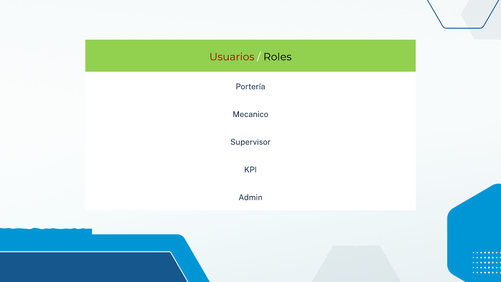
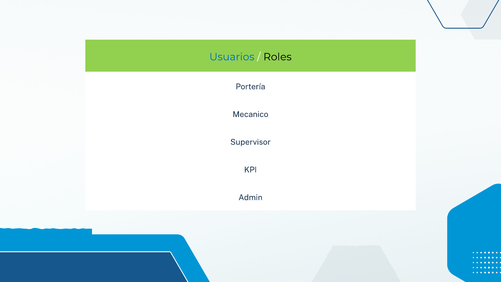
Usuarios colour: red -> blue
